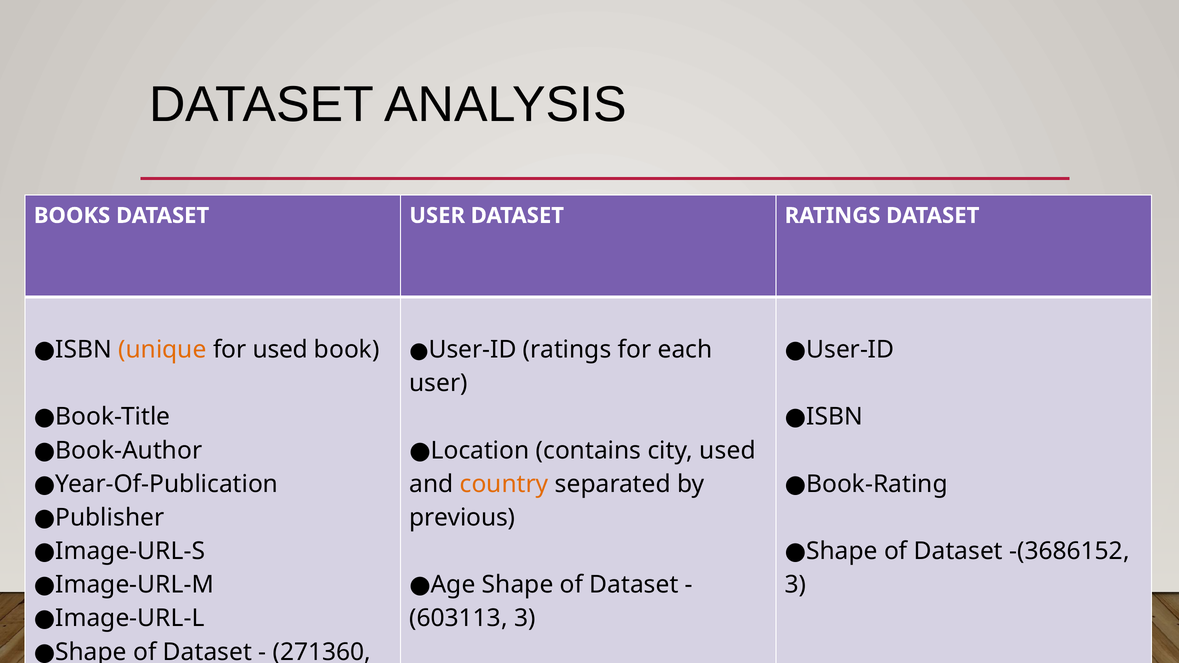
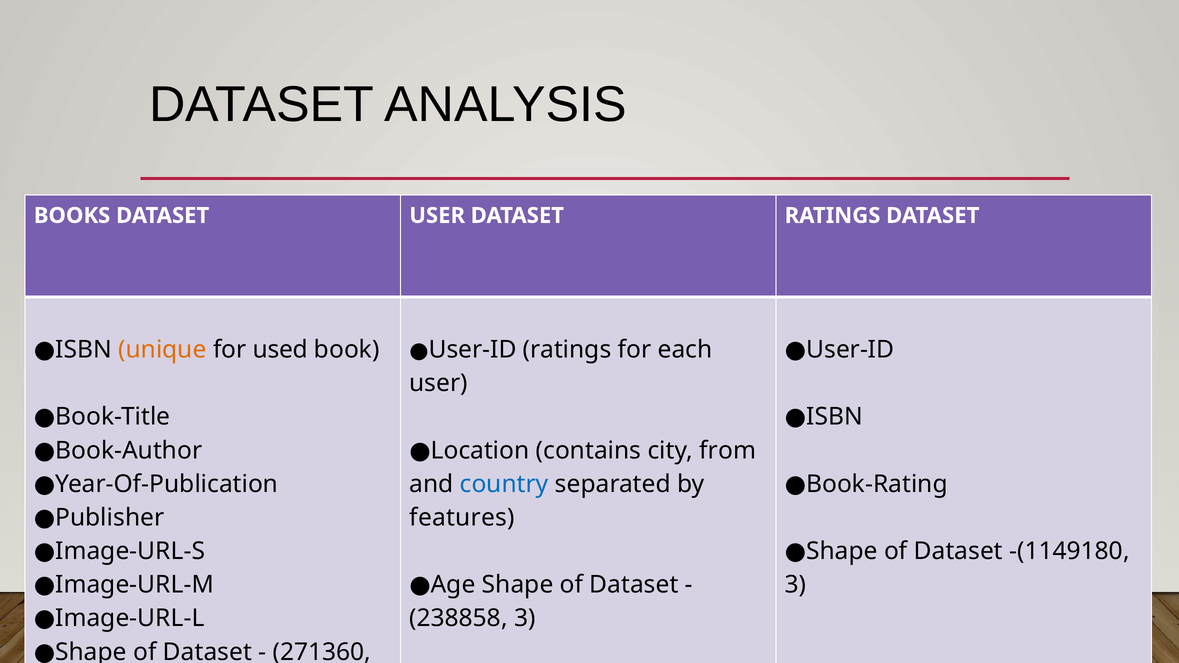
city used: used -> from
country colour: orange -> blue
previous: previous -> features
-(3686152: -(3686152 -> -(1149180
603113: 603113 -> 238858
